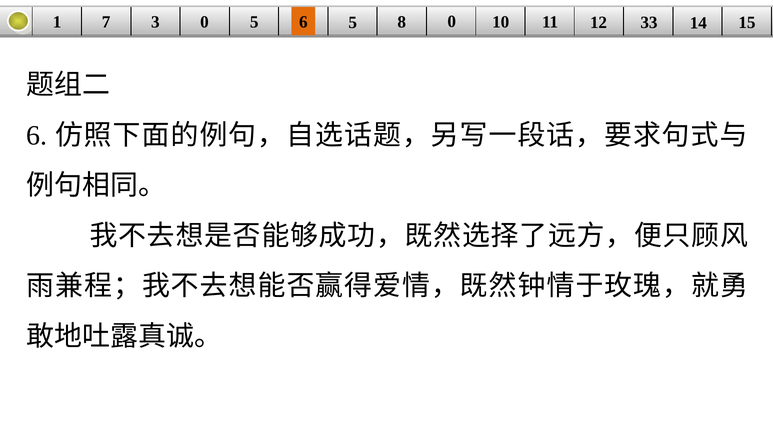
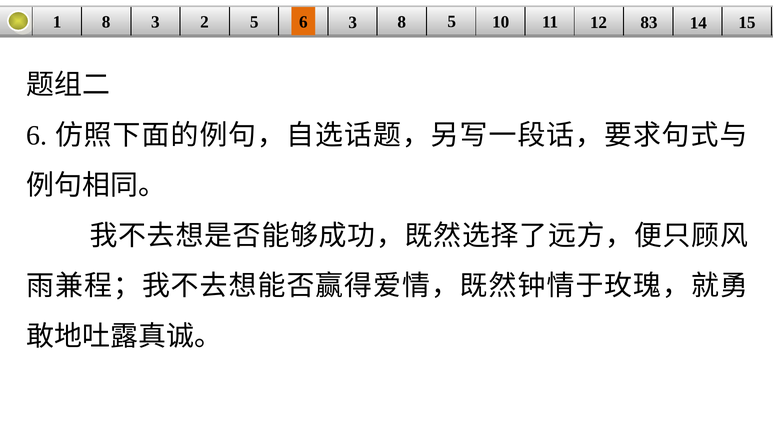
1 7: 7 -> 8
3 0: 0 -> 2
6 5: 5 -> 3
8 0: 0 -> 5
33: 33 -> 83
